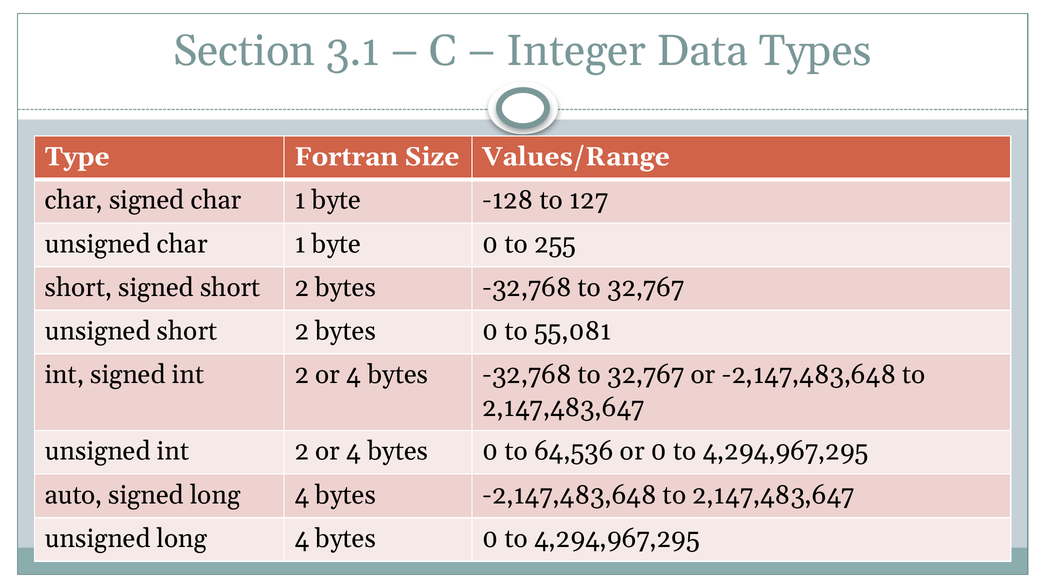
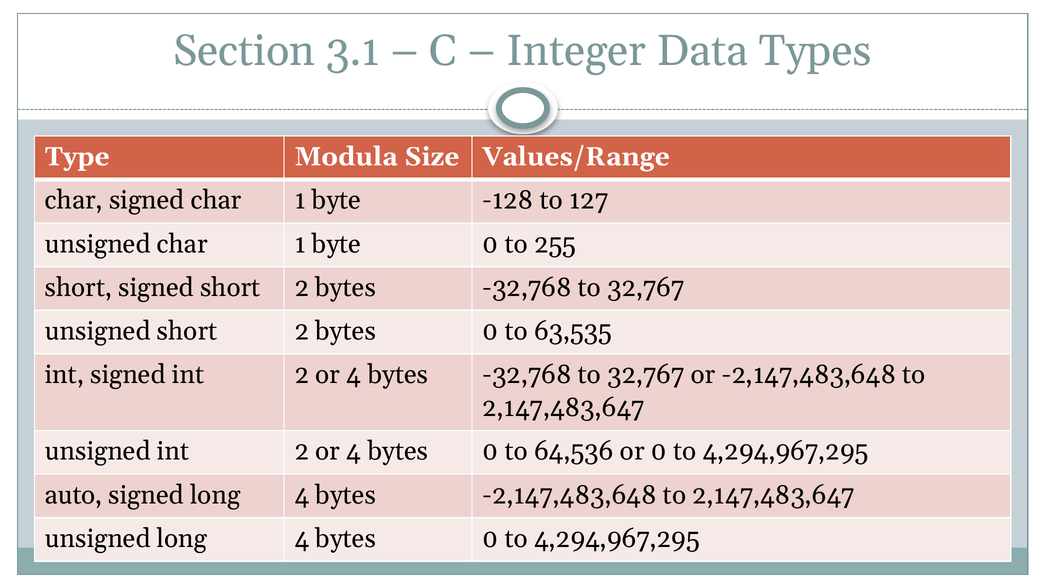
Fortran: Fortran -> Modula
55,081: 55,081 -> 63,535
